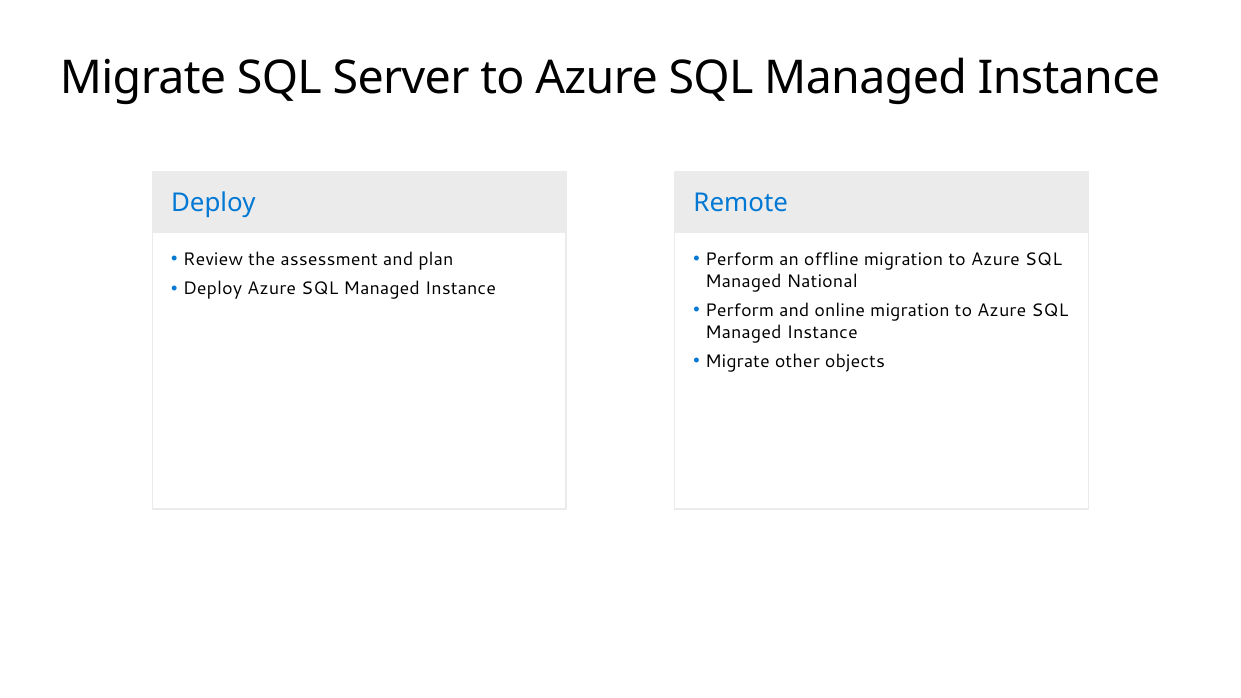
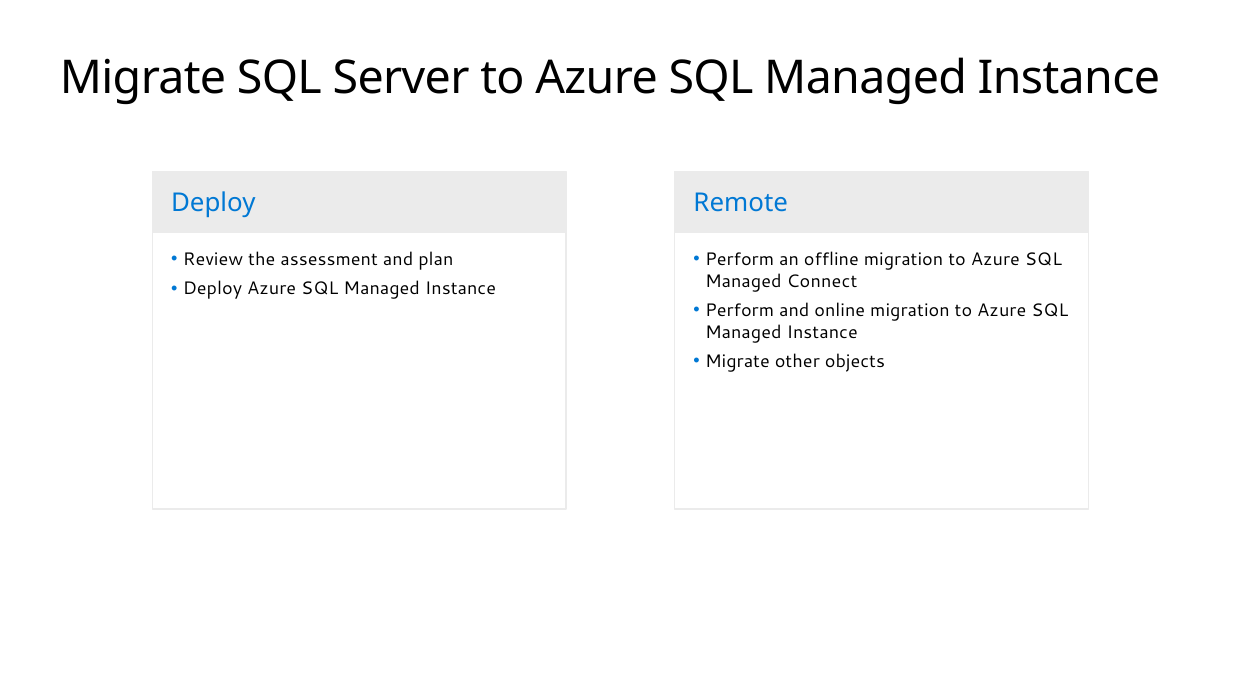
National: National -> Connect
